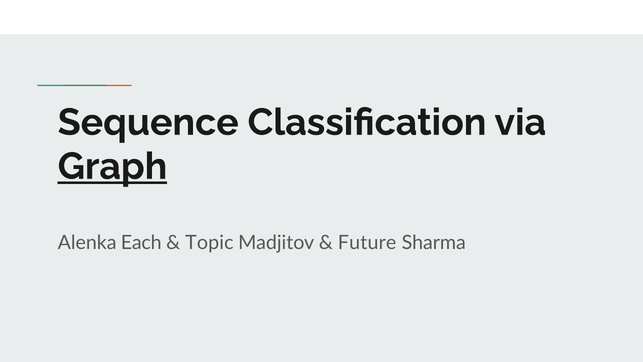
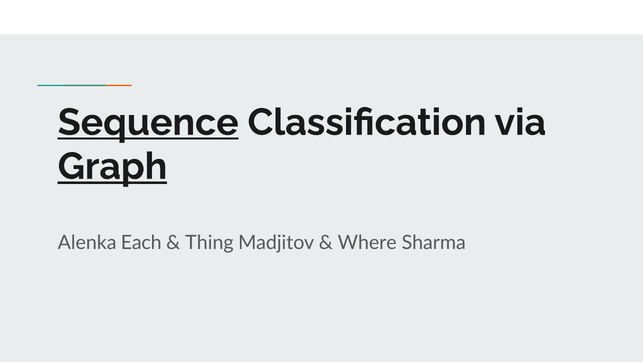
Sequence underline: none -> present
Topic: Topic -> Thing
Future: Future -> Where
